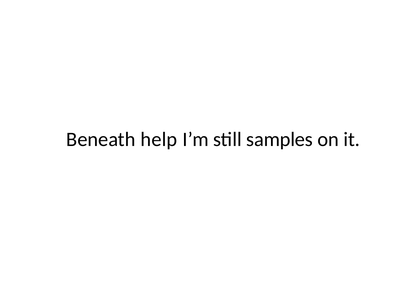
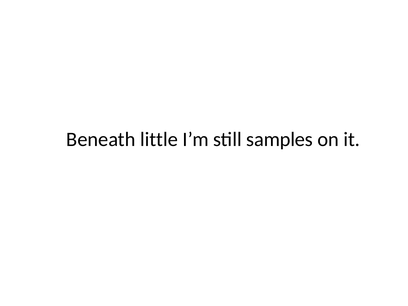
help: help -> little
